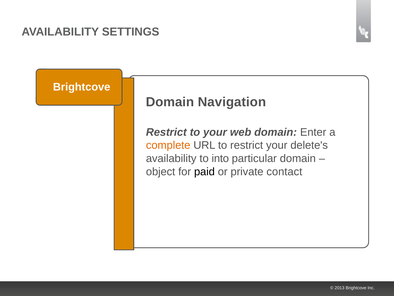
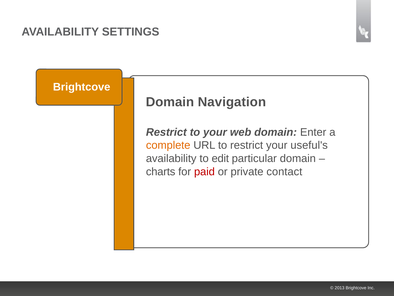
delete's: delete's -> useful's
into: into -> edit
object: object -> charts
paid colour: black -> red
